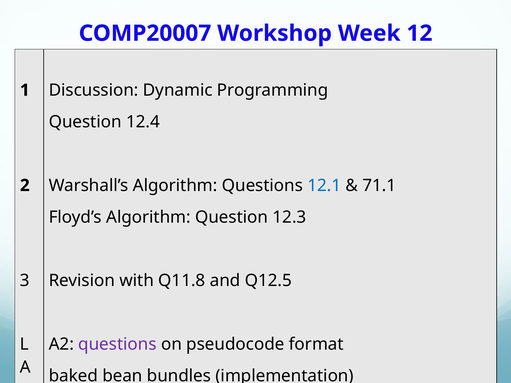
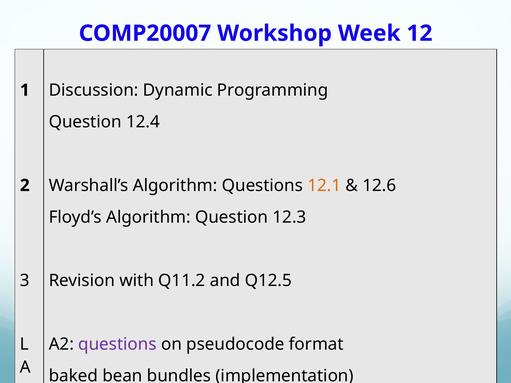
12.1 colour: blue -> orange
71.1: 71.1 -> 12.6
Q11.8: Q11.8 -> Q11.2
